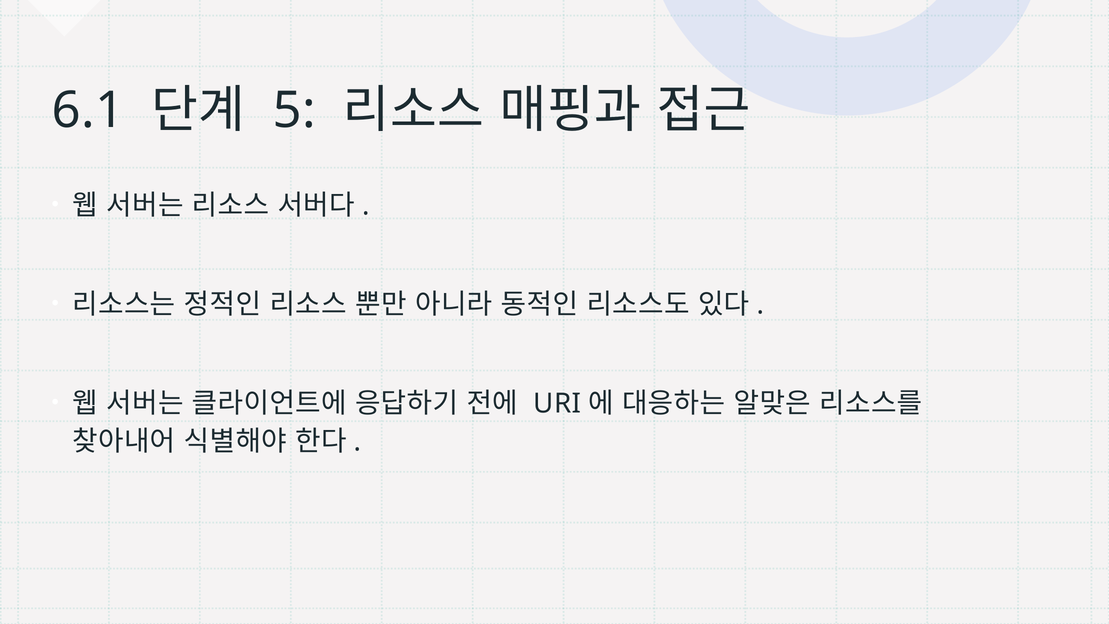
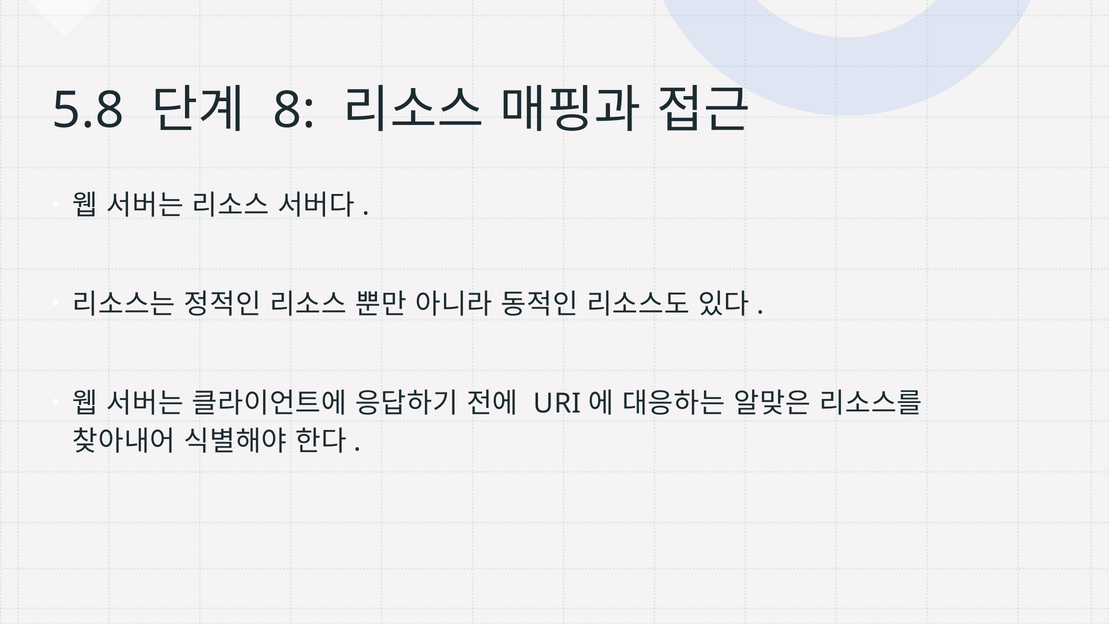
6.1: 6.1 -> 5.8
5: 5 -> 8
